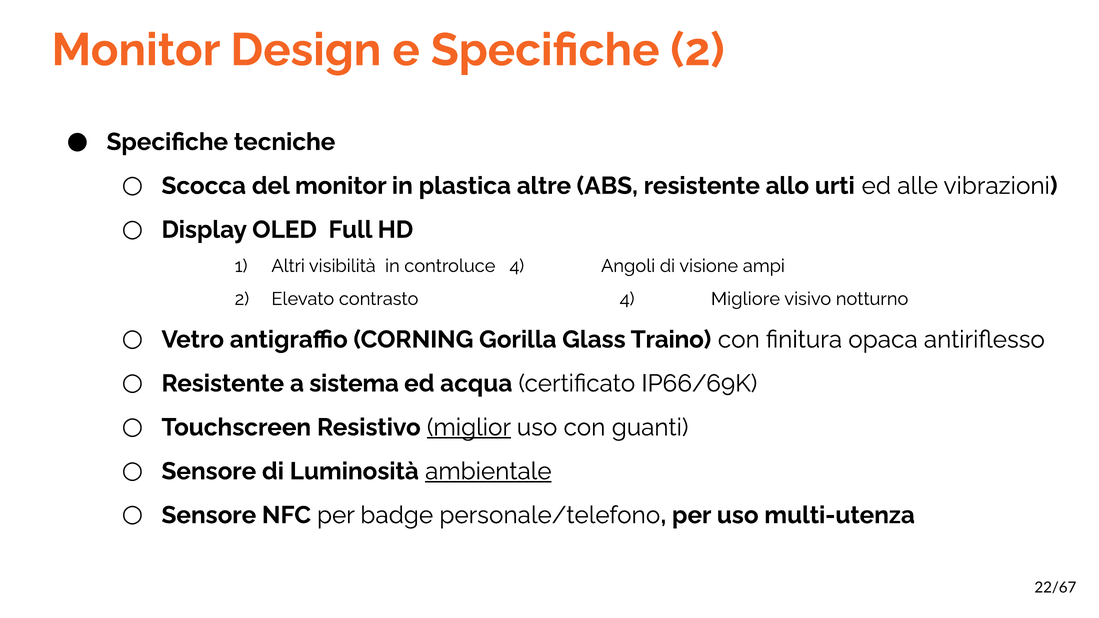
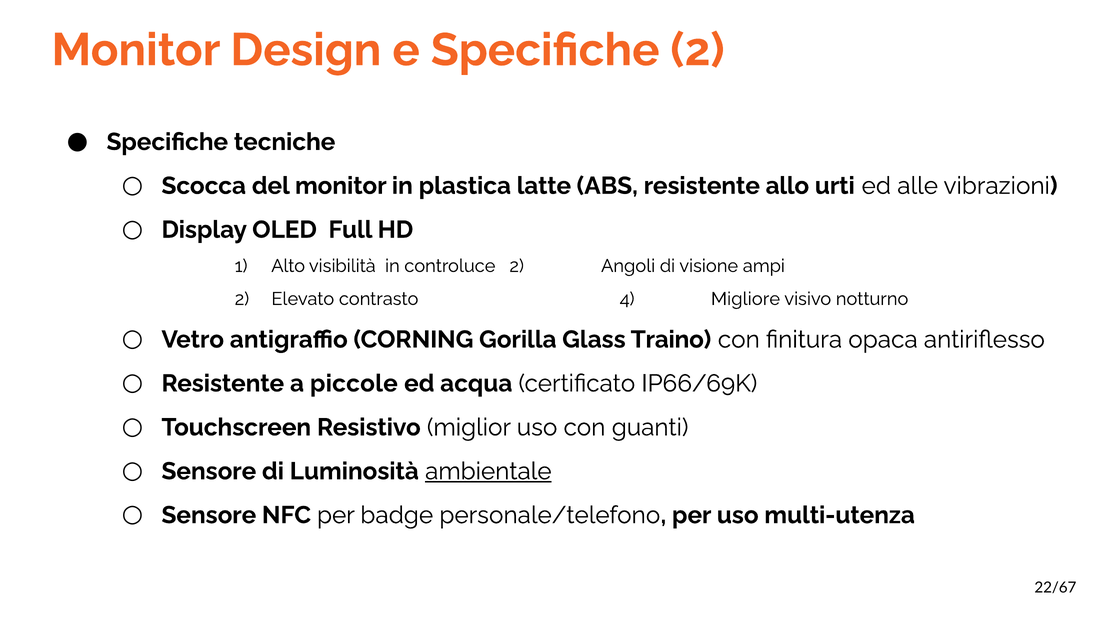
altre: altre -> latte
Altri: Altri -> Alto
controluce 4: 4 -> 2
sistema: sistema -> piccole
miglior underline: present -> none
